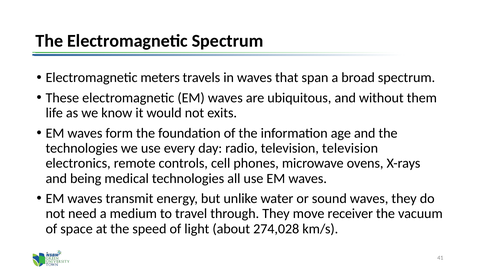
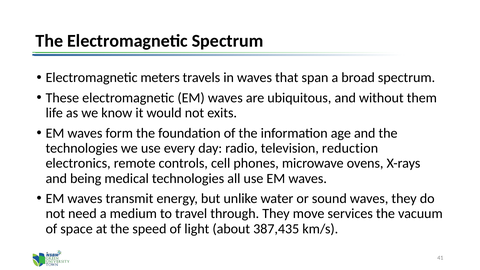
television television: television -> reduction
receiver: receiver -> services
274,028: 274,028 -> 387,435
